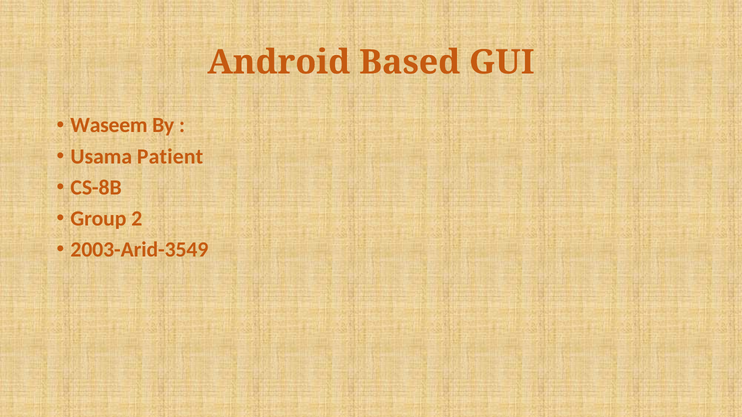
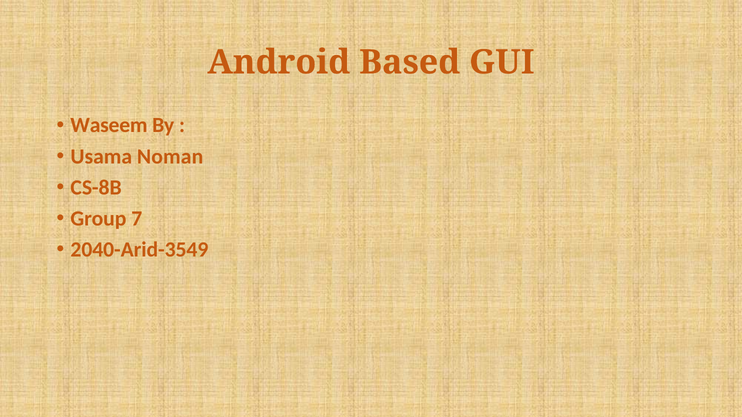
Patient: Patient -> Noman
2: 2 -> 7
2003-Arid-3549: 2003-Arid-3549 -> 2040-Arid-3549
